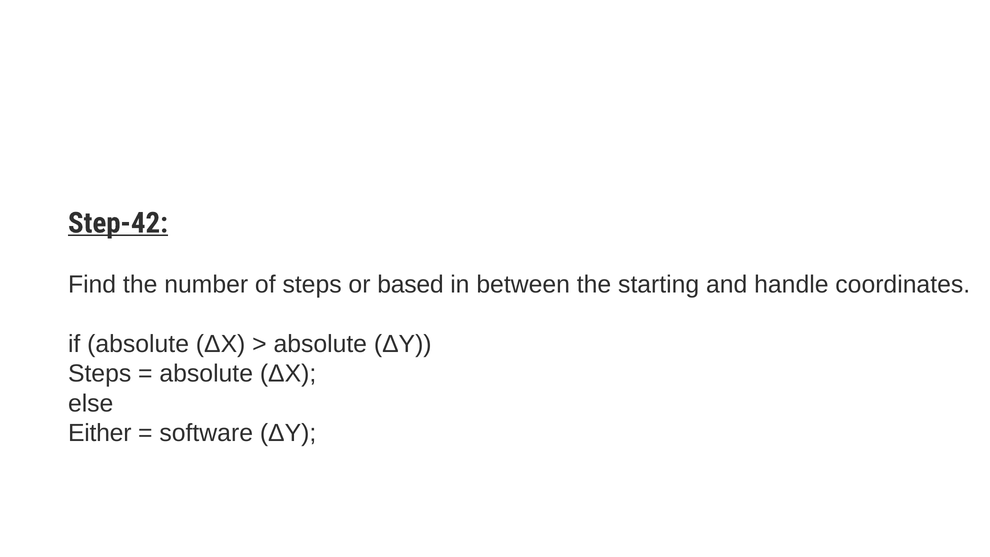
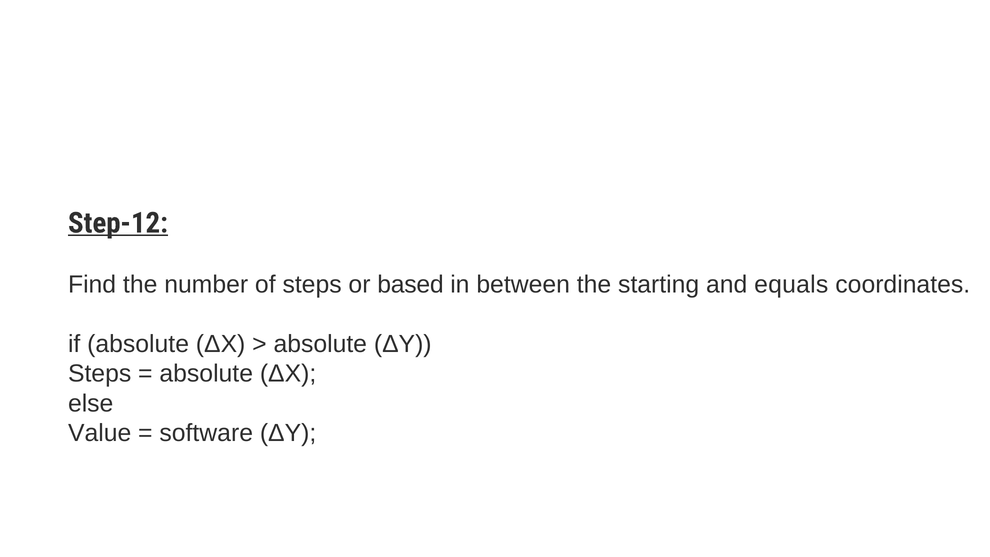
Step-42: Step-42 -> Step-12
handle: handle -> equals
Either: Either -> Value
